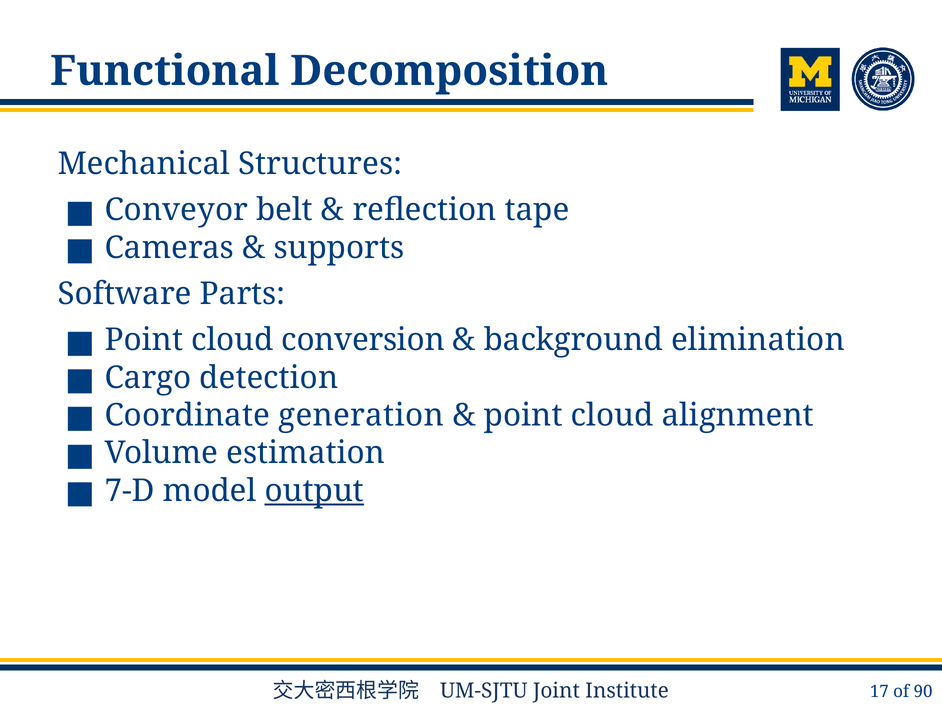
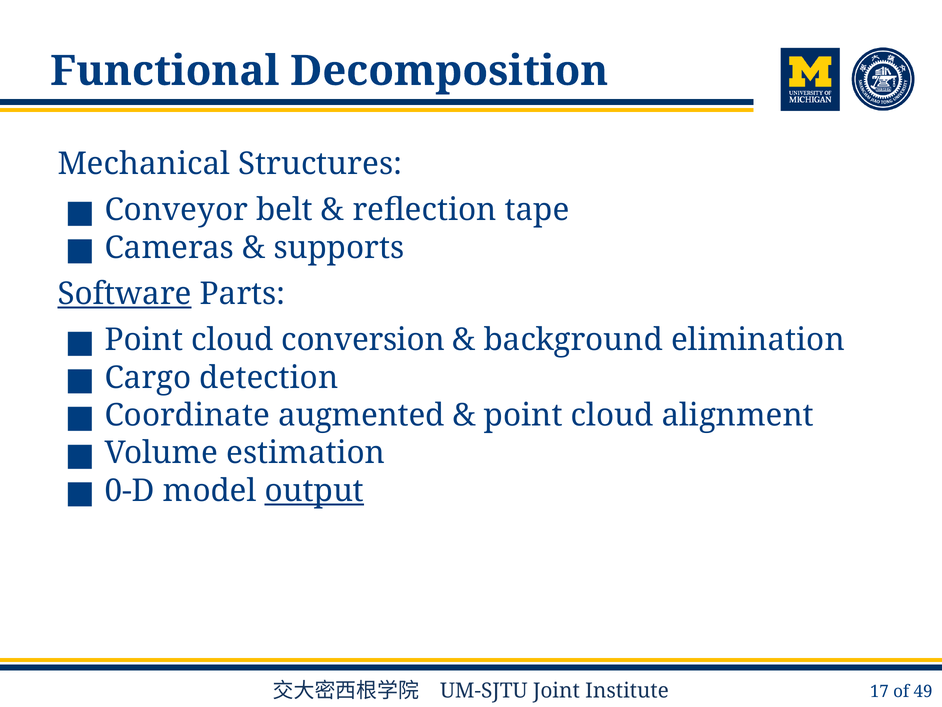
Software underline: none -> present
generation: generation -> augmented
7-D: 7-D -> 0-D
90: 90 -> 49
